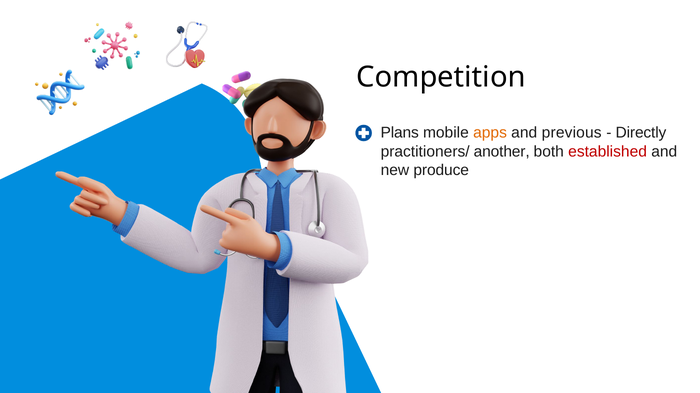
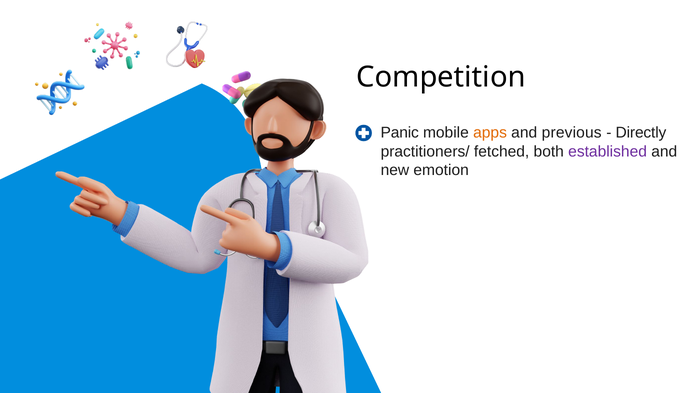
Plans: Plans -> Panic
another: another -> fetched
established colour: red -> purple
produce: produce -> emotion
